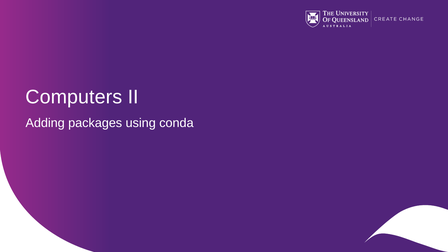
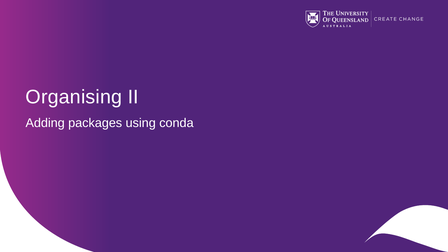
Computers: Computers -> Organising
